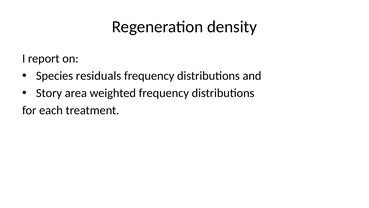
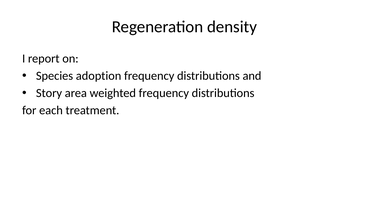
residuals: residuals -> adoption
